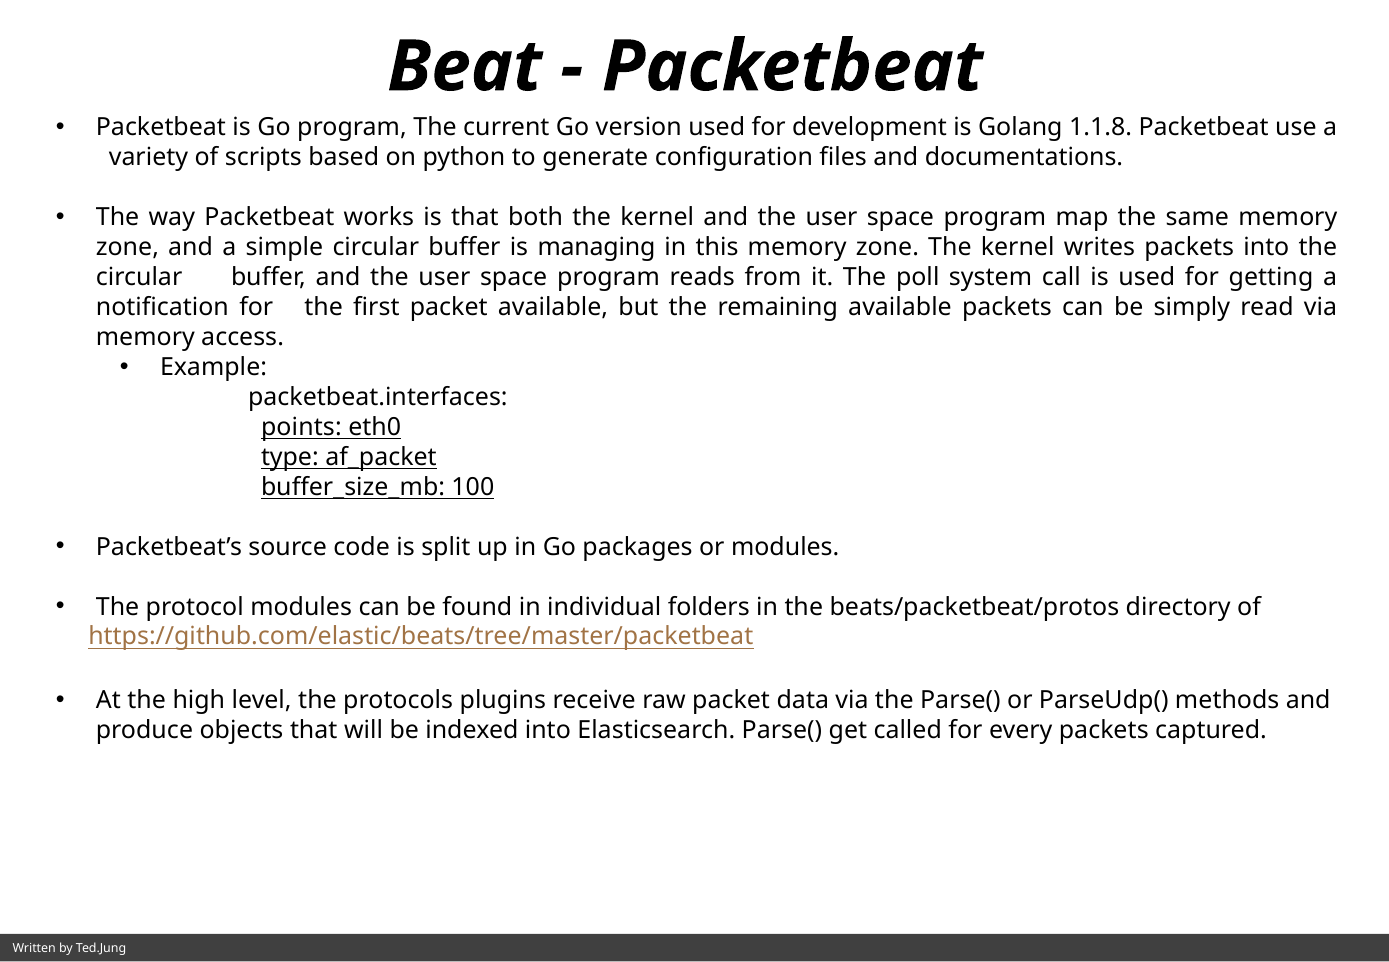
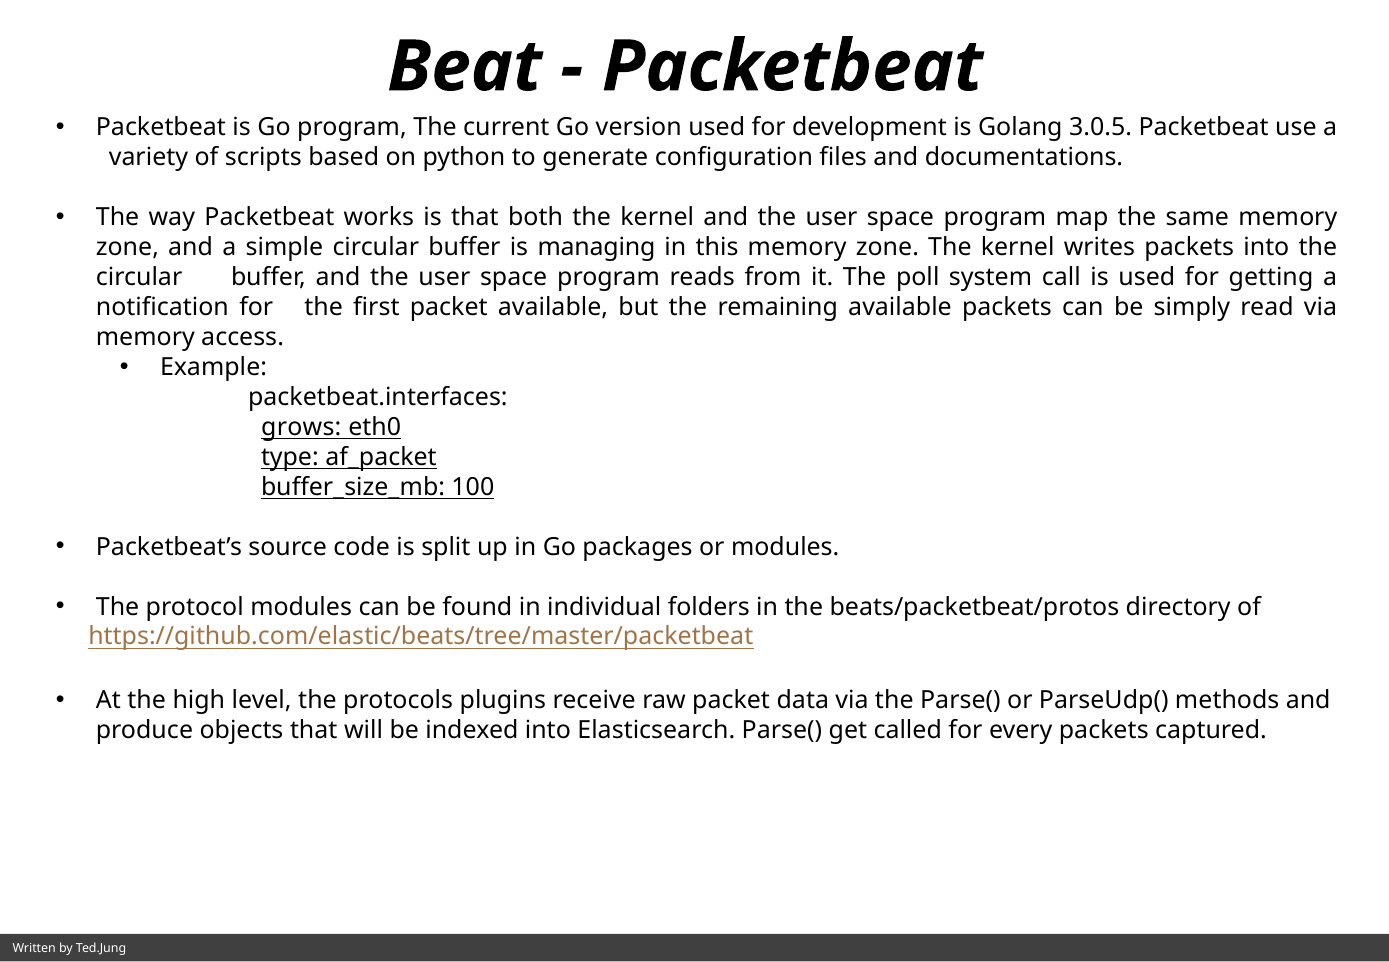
1.1.8: 1.1.8 -> 3.0.5
points: points -> grows
